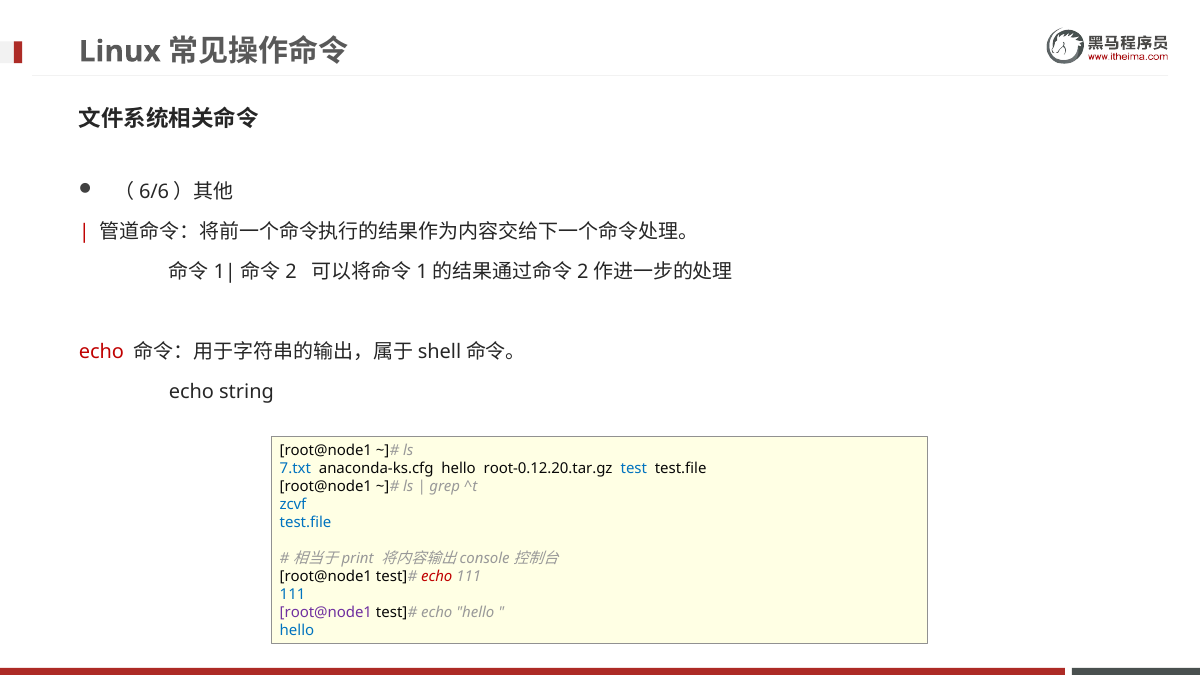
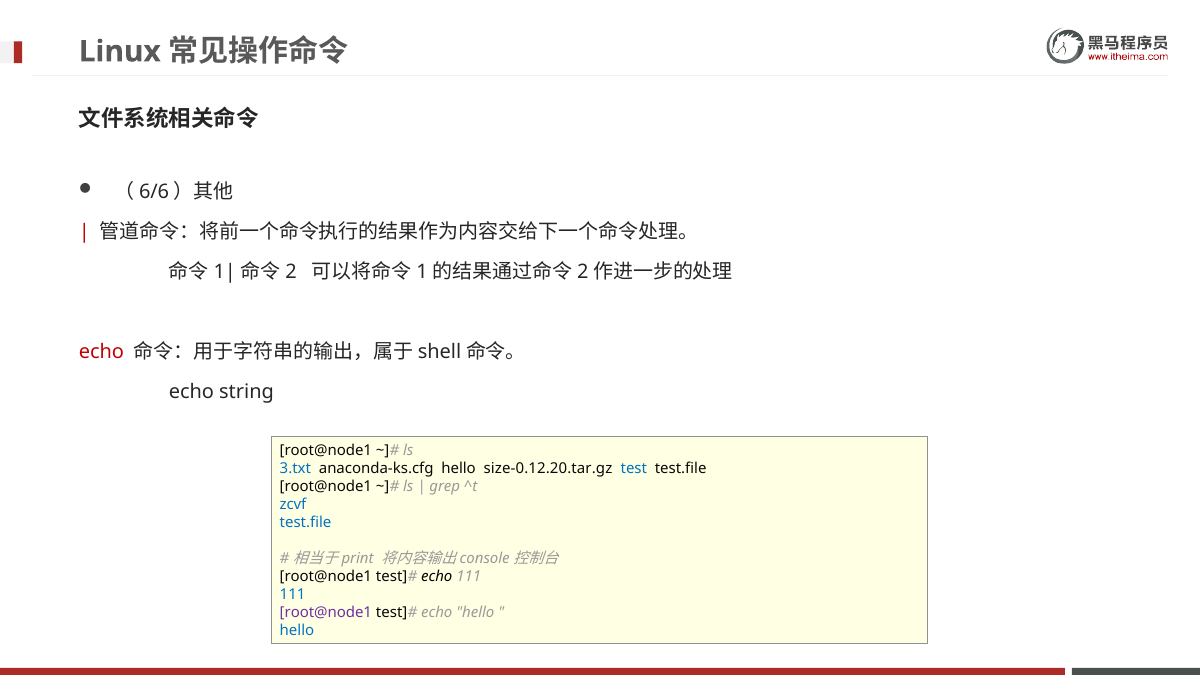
7.txt: 7.txt -> 3.txt
root-0.12.20.tar.gz: root-0.12.20.tar.gz -> size-0.12.20.tar.gz
echo at (437, 577) colour: red -> black
